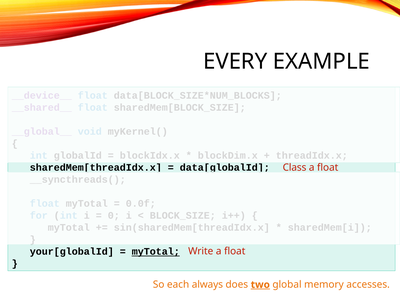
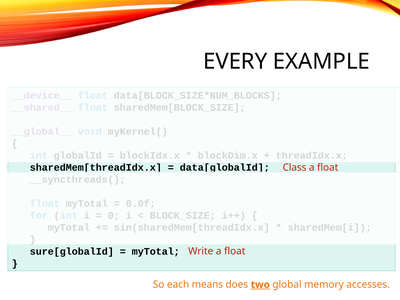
your[globalId: your[globalId -> sure[globalId
myTotal at (156, 252) underline: present -> none
always: always -> means
